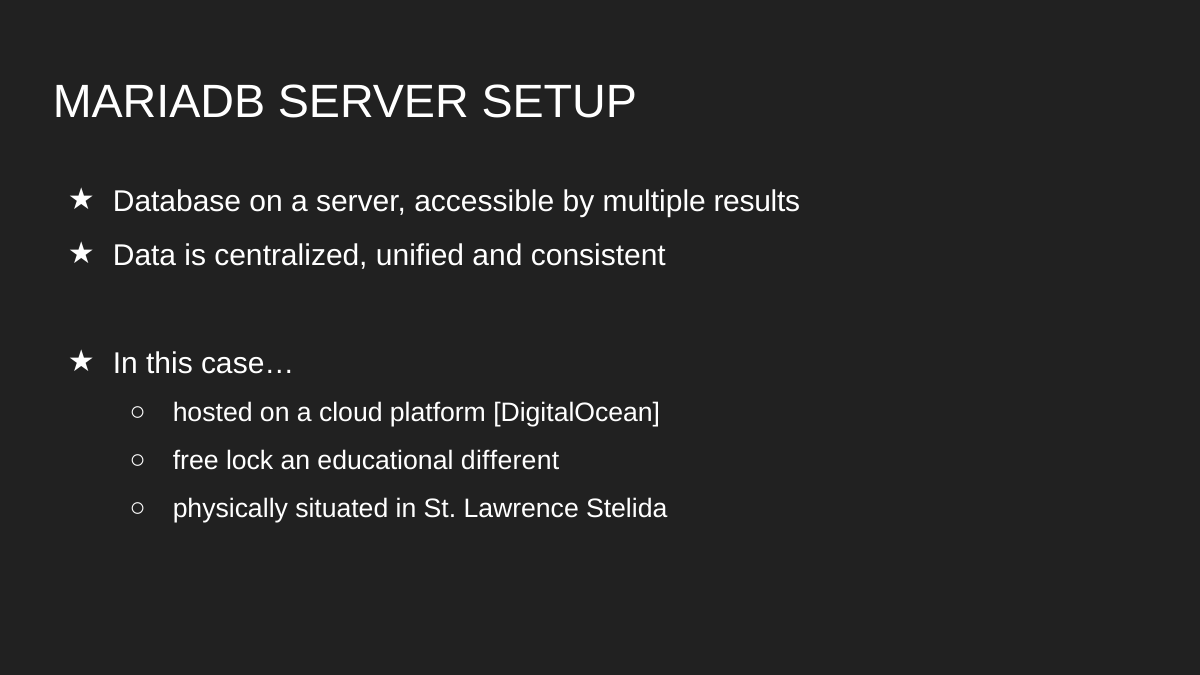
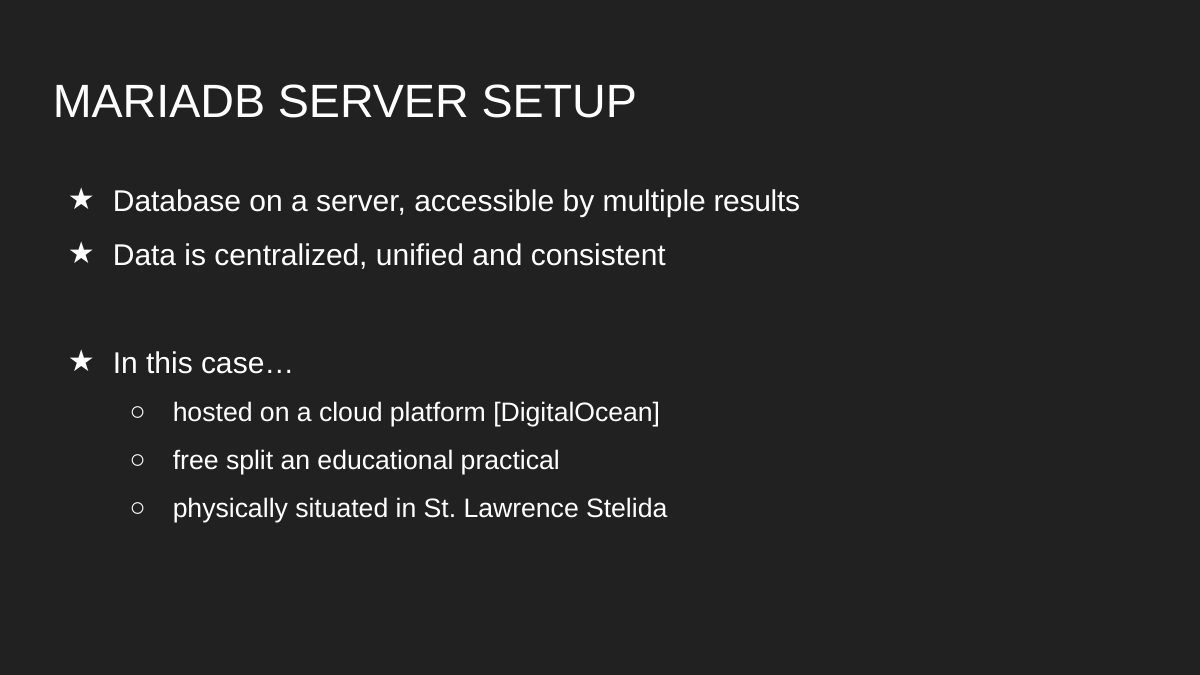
lock: lock -> split
different: different -> practical
